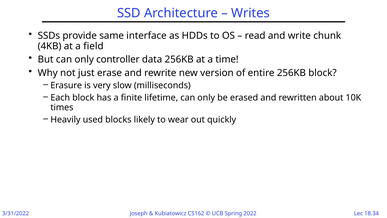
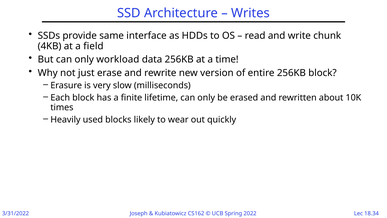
controller: controller -> workload
